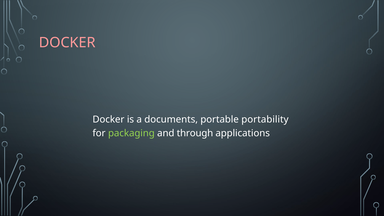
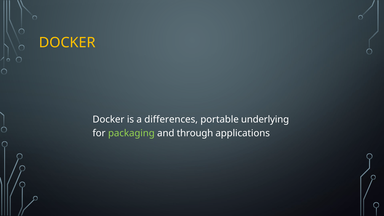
DOCKER at (67, 43) colour: pink -> yellow
documents: documents -> differences
portability: portability -> underlying
